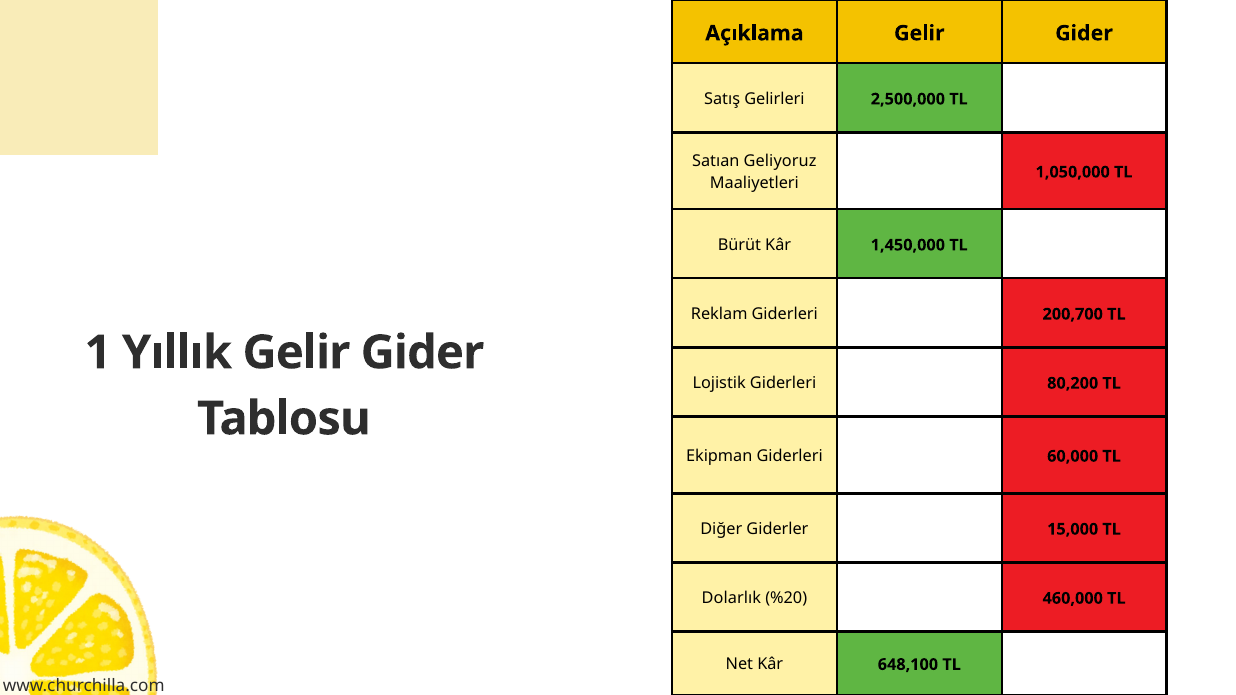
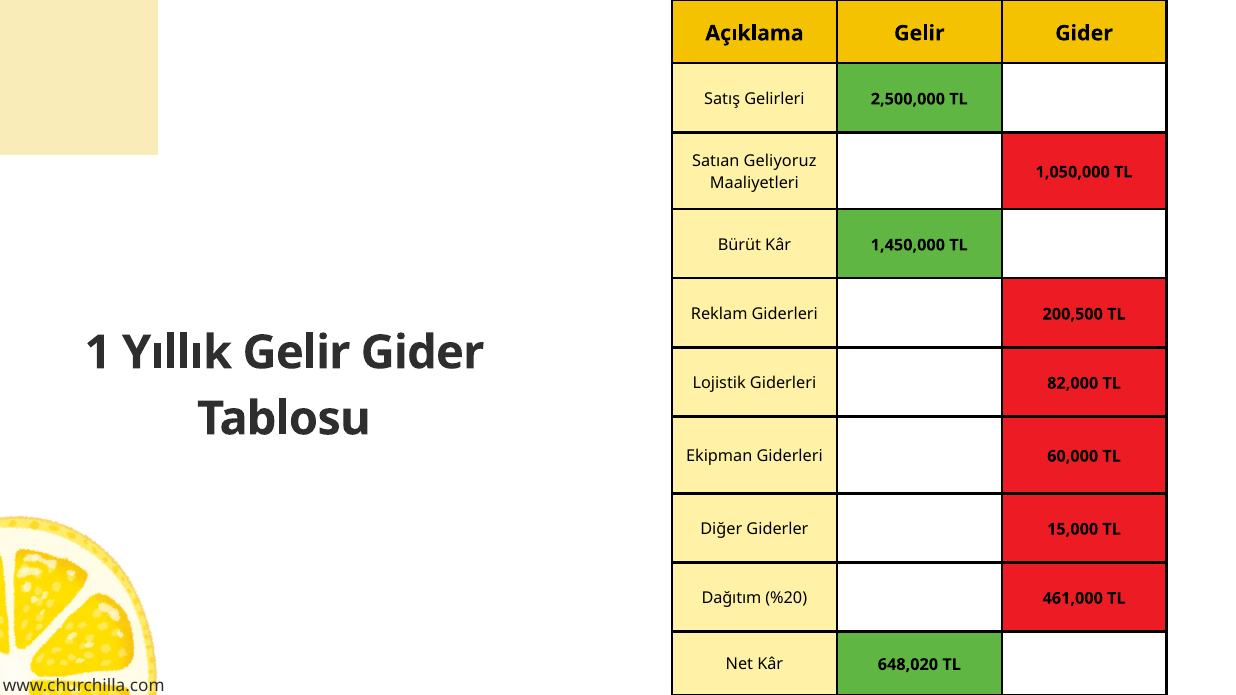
200,700: 200,700 -> 200,500
80,200: 80,200 -> 82,000
Dolarlık: Dolarlık -> Dağıtım
460,000: 460,000 -> 461,000
648,100: 648,100 -> 648,020
